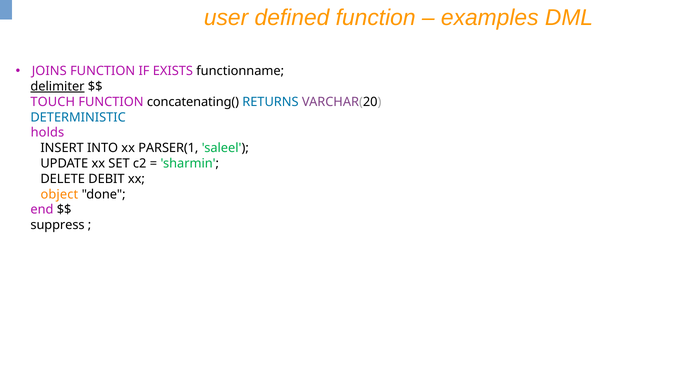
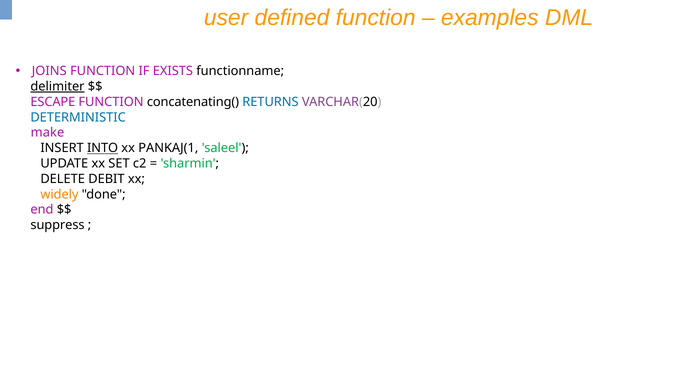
TOUCH: TOUCH -> ESCAPE
holds: holds -> make
INTO underline: none -> present
PARSER(1: PARSER(1 -> PANKAJ(1
object: object -> widely
